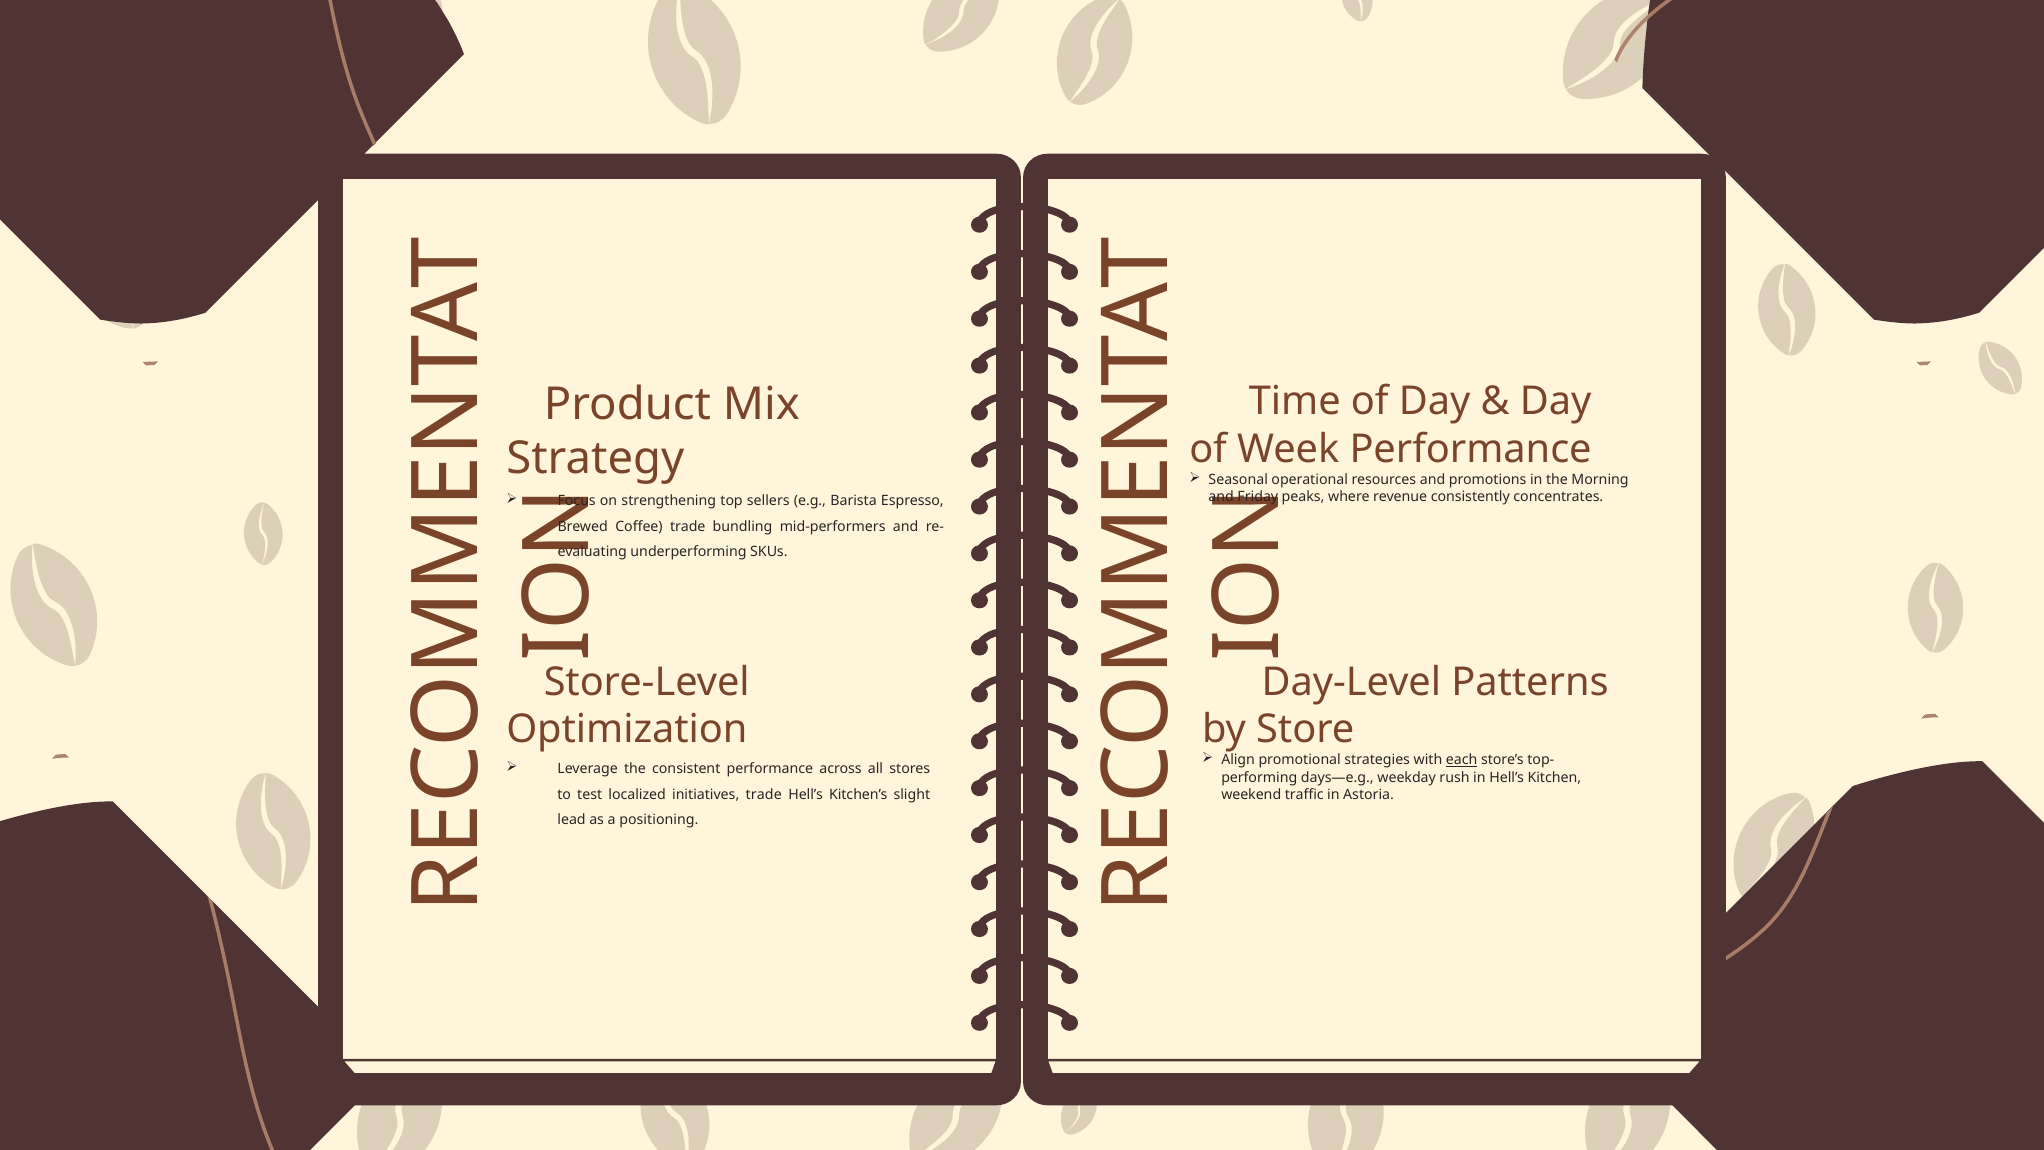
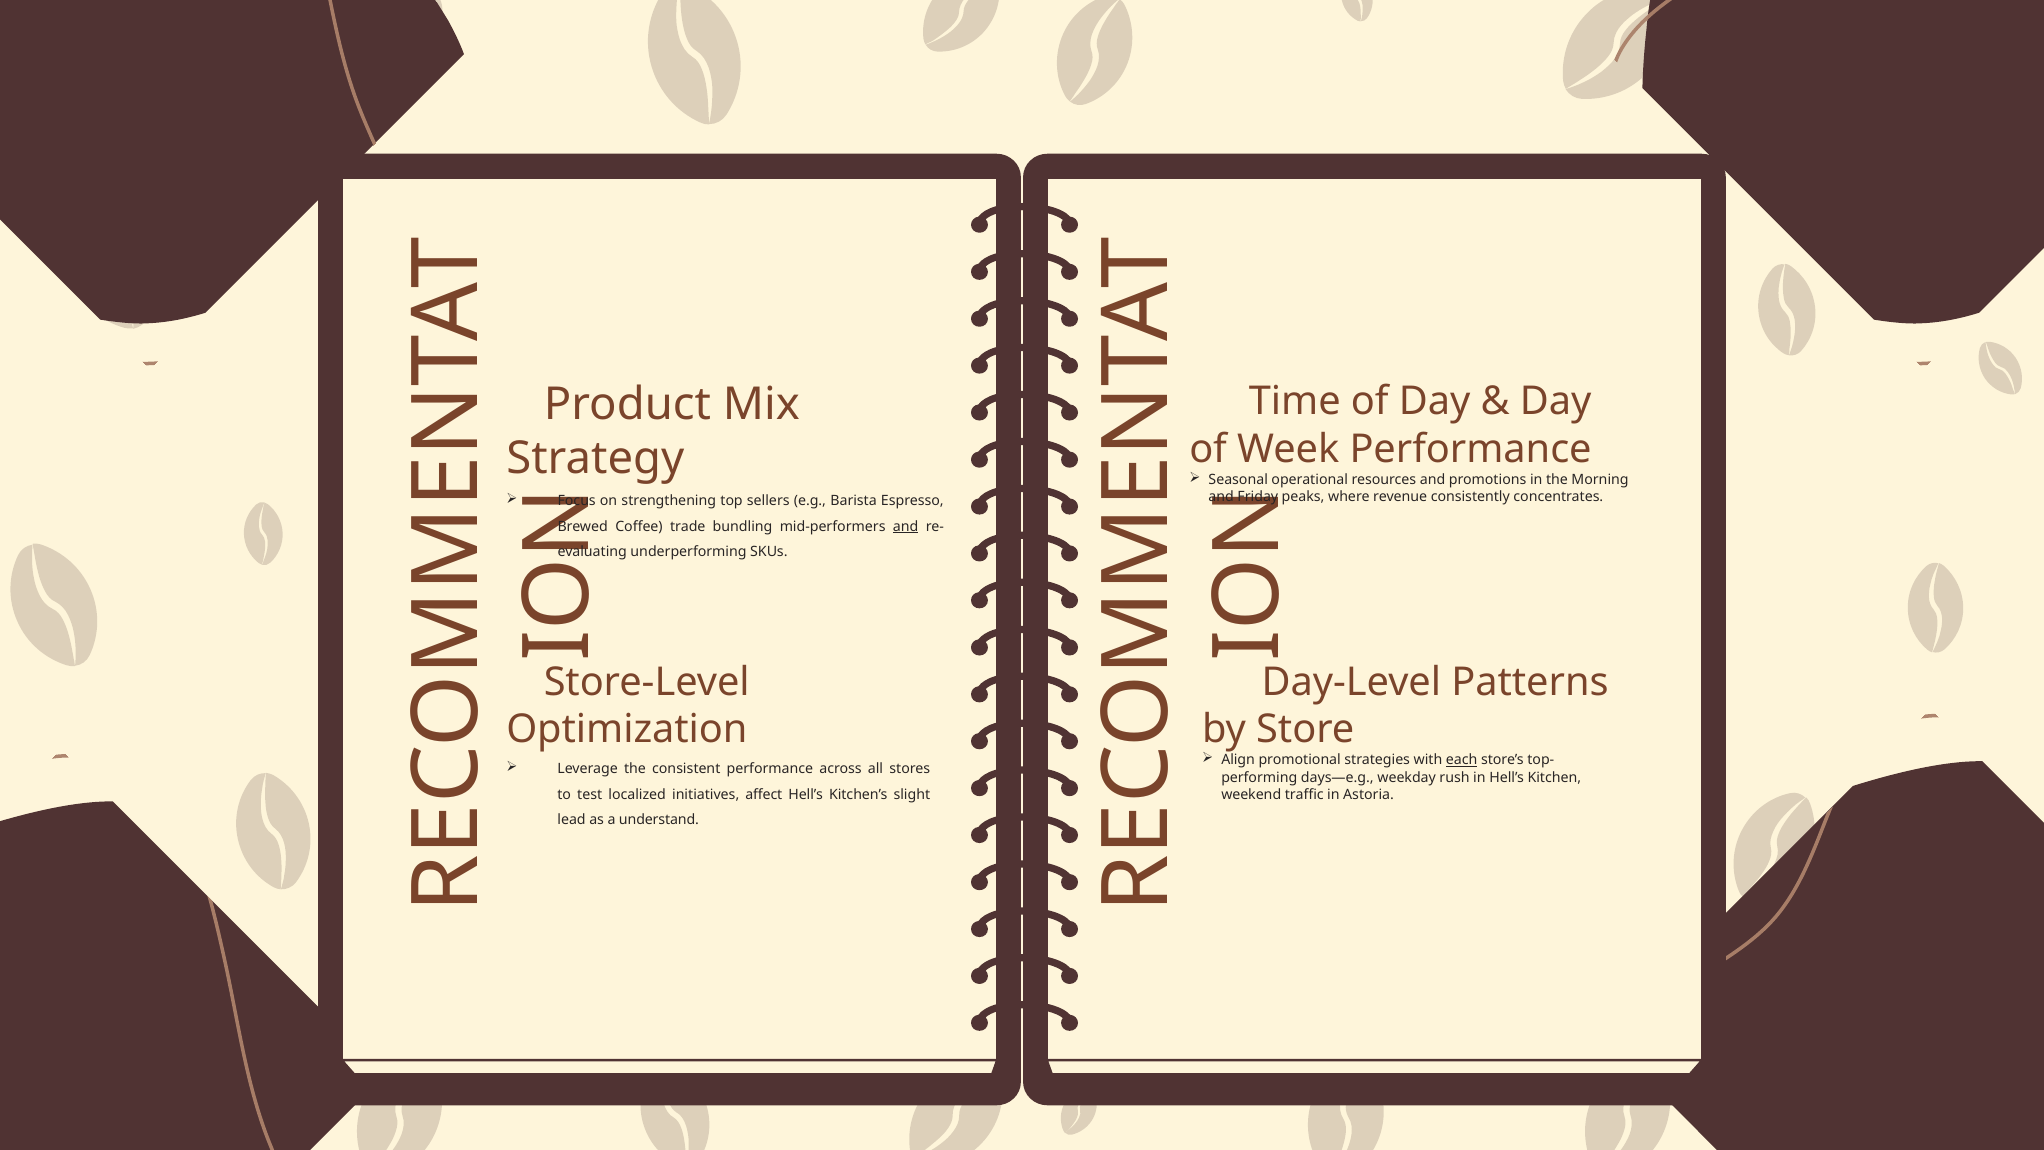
and at (906, 526) underline: none -> present
initiatives trade: trade -> affect
positioning: positioning -> understand
